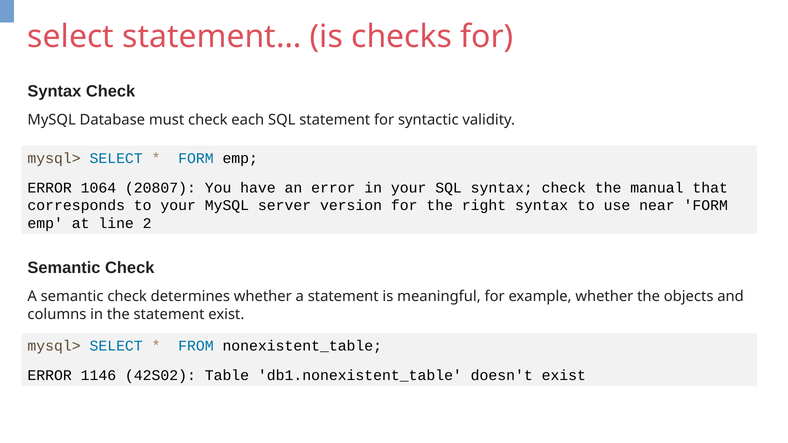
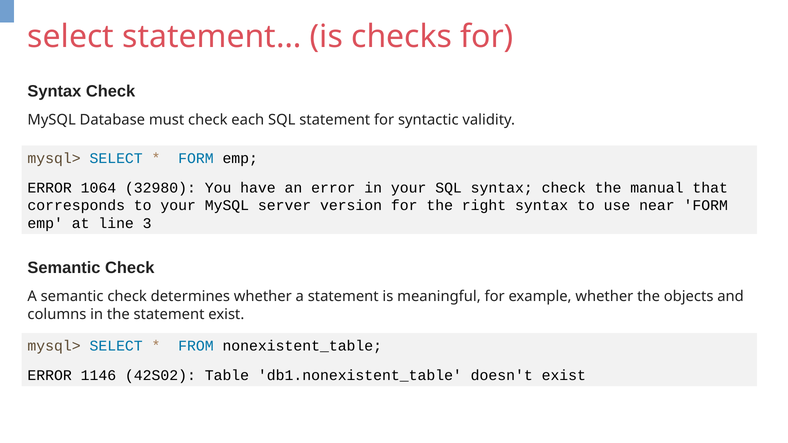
20807: 20807 -> 32980
2: 2 -> 3
